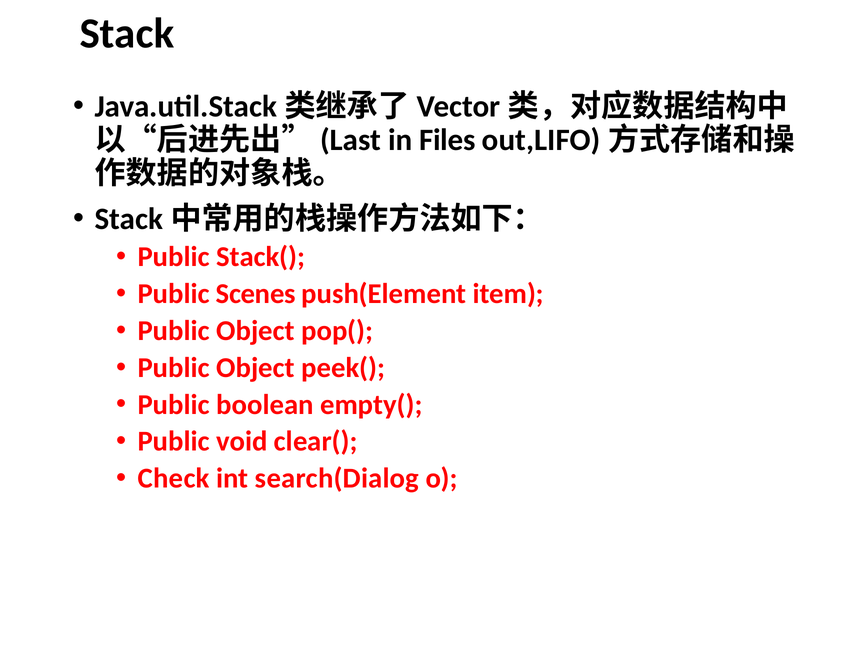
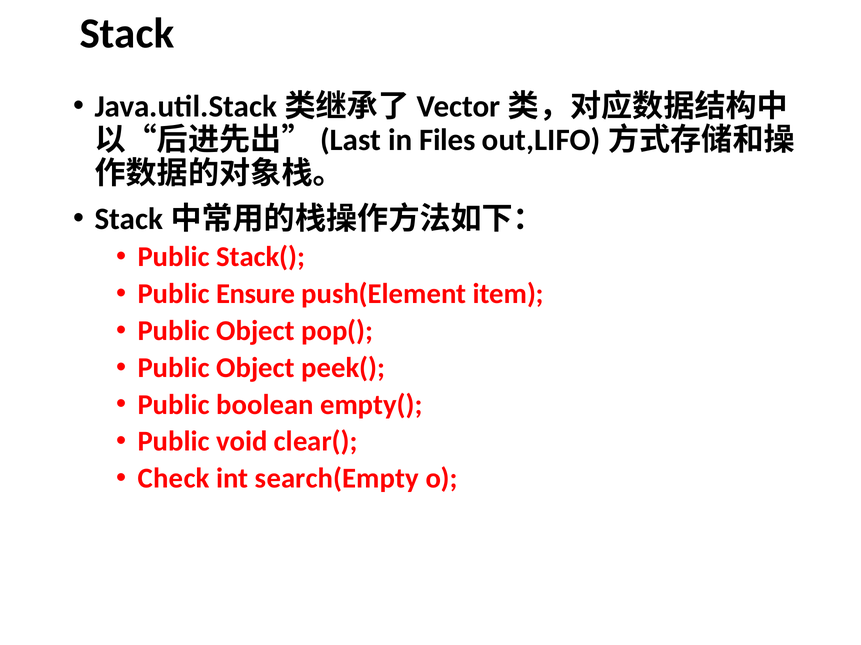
Scenes: Scenes -> Ensure
search(Dialog: search(Dialog -> search(Empty
